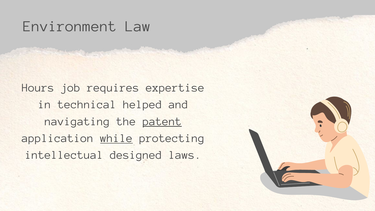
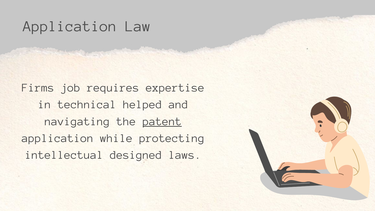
Environment at (70, 26): Environment -> Application
Hours: Hours -> Firms
while underline: present -> none
